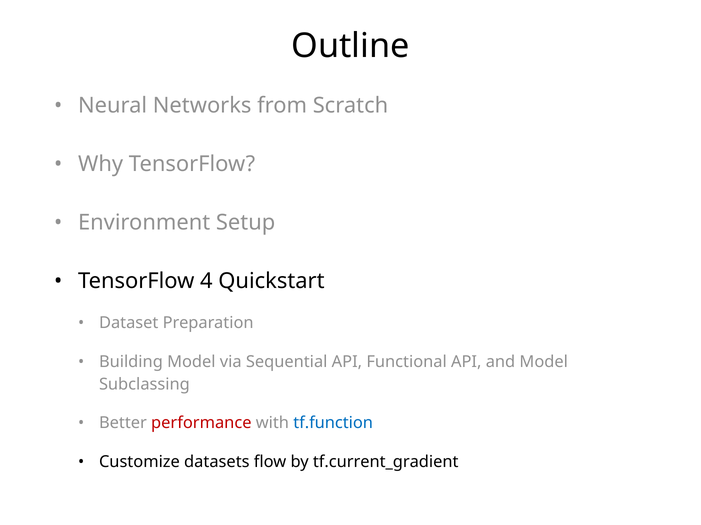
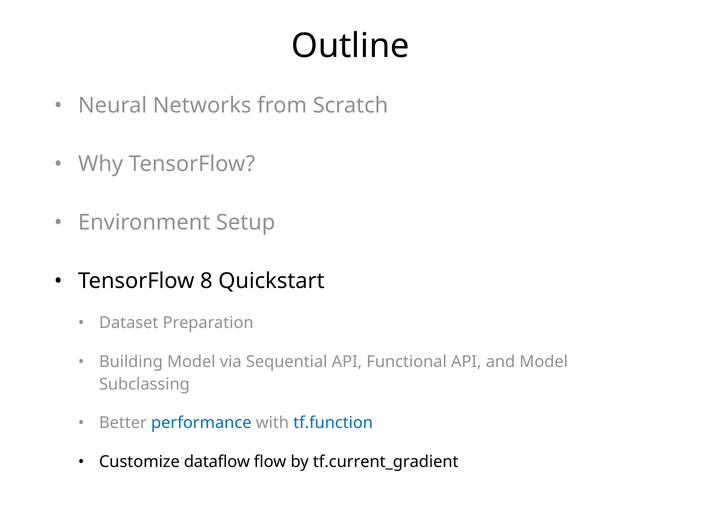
4: 4 -> 8
performance colour: red -> blue
datasets: datasets -> dataflow
